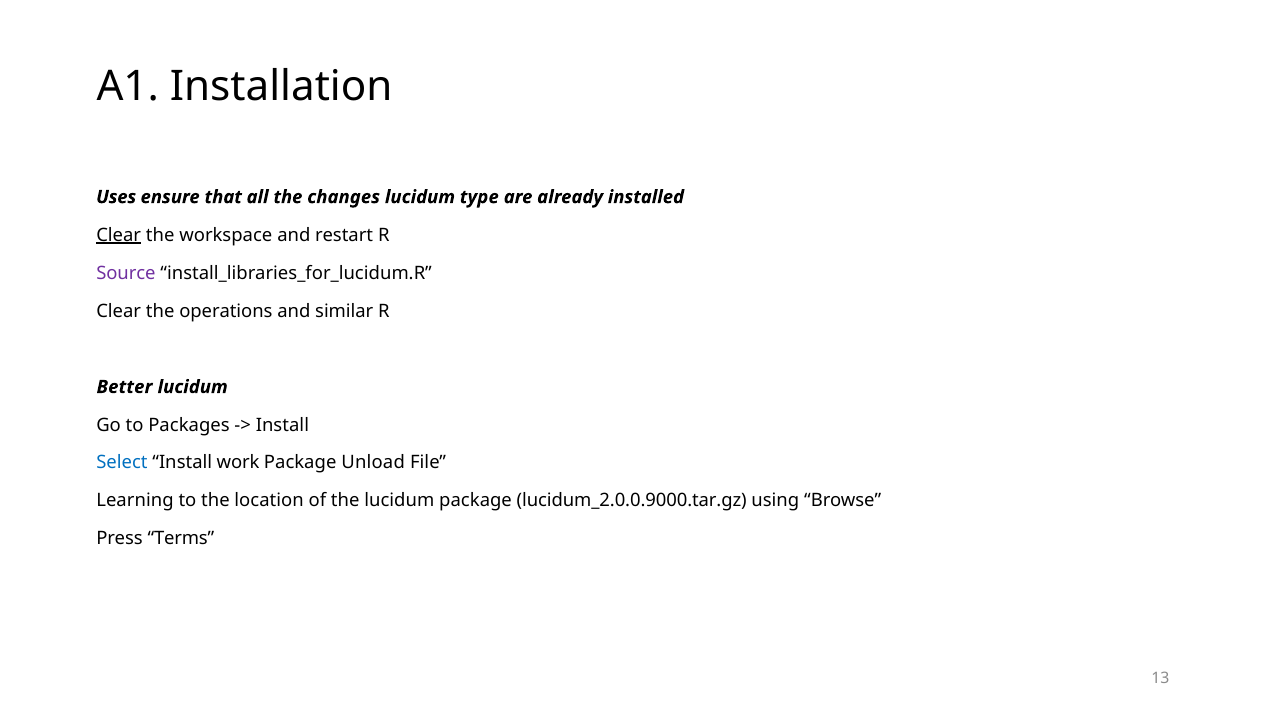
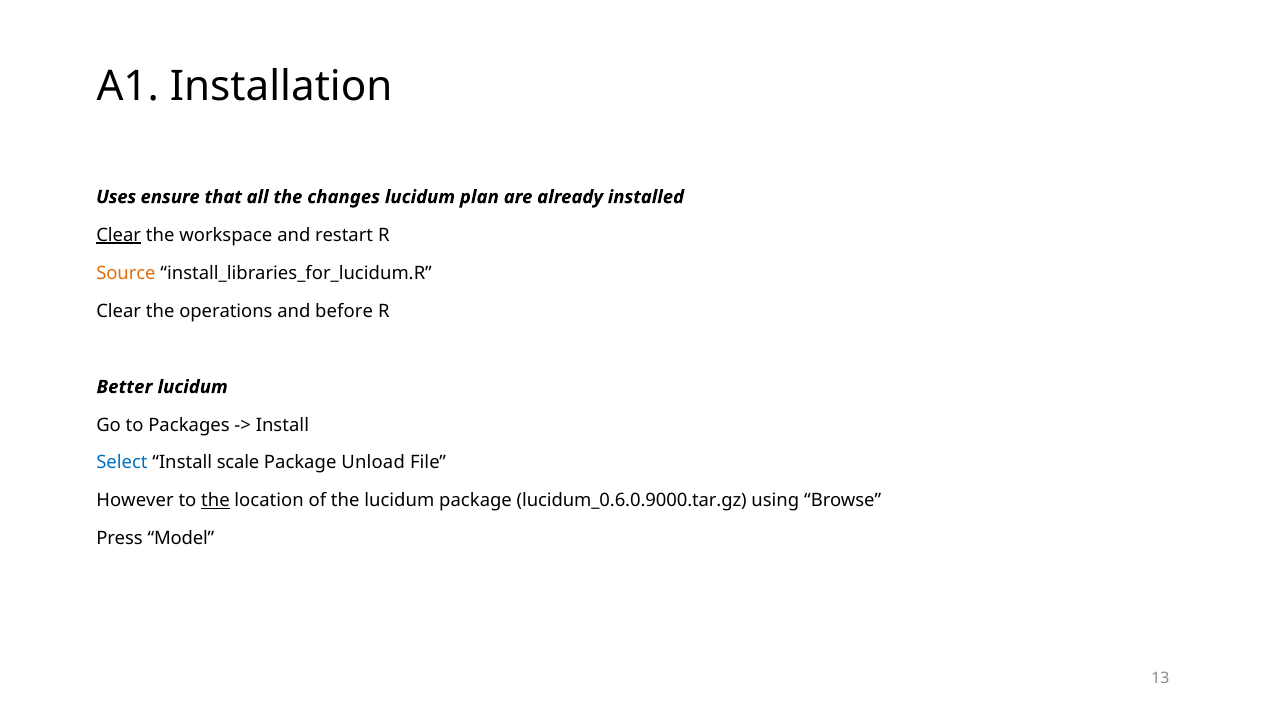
type: type -> plan
Source colour: purple -> orange
similar: similar -> before
work: work -> scale
Learning: Learning -> However
the at (215, 501) underline: none -> present
lucidum_2.0.0.9000.tar.gz: lucidum_2.0.0.9000.tar.gz -> lucidum_0.6.0.9000.tar.gz
Terms: Terms -> Model
